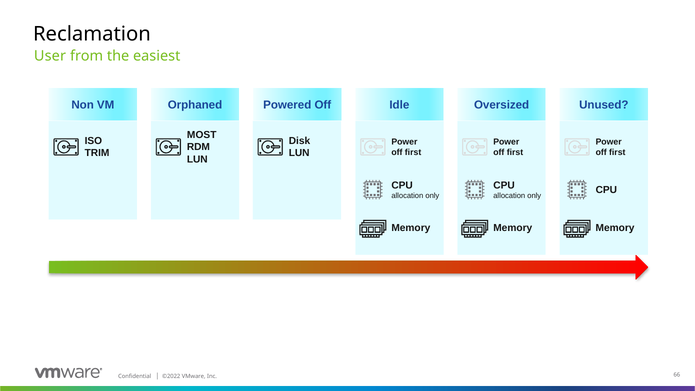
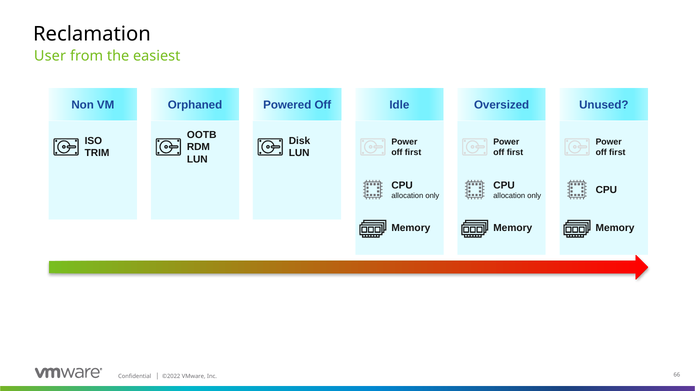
MOST: MOST -> OOTB
